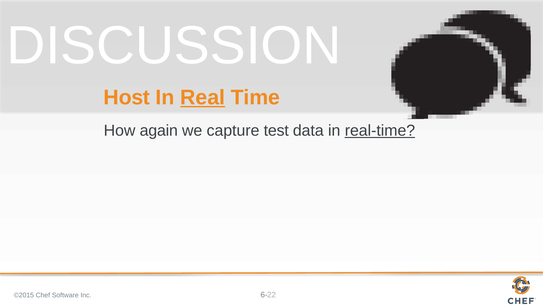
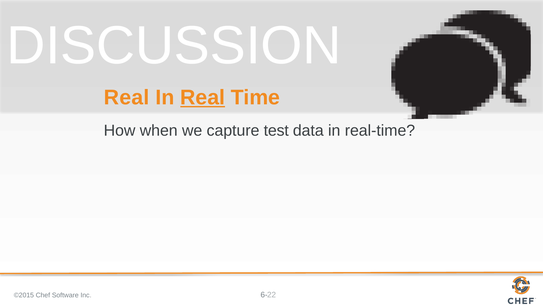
Host at (127, 98): Host -> Real
again: again -> when
real-time underline: present -> none
